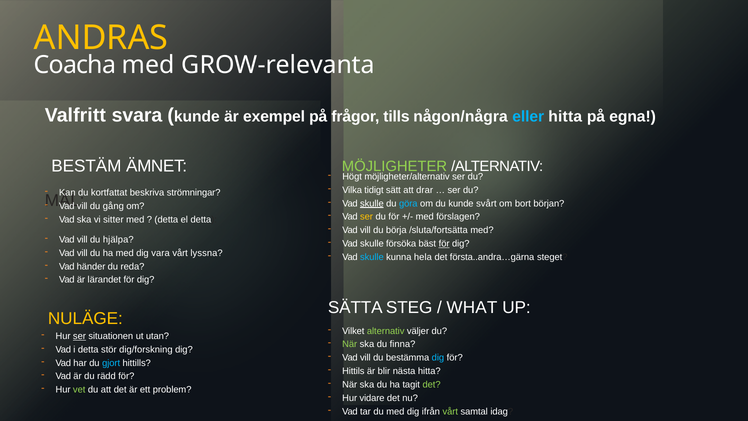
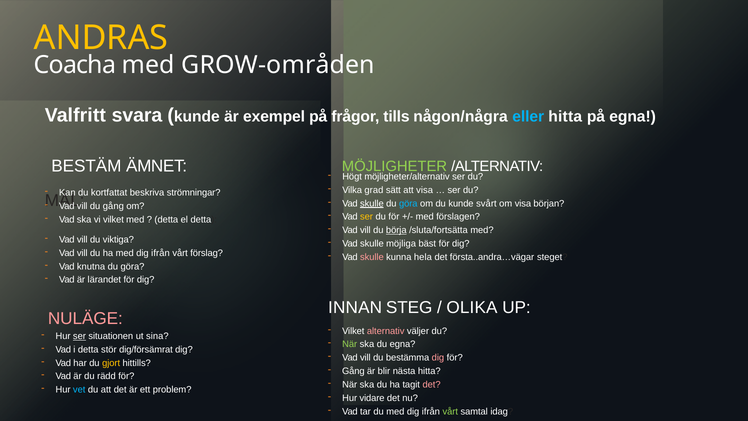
GROW-relevanta: GROW-relevanta -> GROW-områden
tidigt: tidigt -> grad
att drar: drar -> visa
om bort: bort -> visa
vi sitter: sitter -> vilket
börja underline: none -> present
hjälpa: hjälpa -> viktiga
försöka: försöka -> möjliga
för at (444, 244) underline: present -> none
ha med dig vara: vara -> ifrån
lyssna: lyssna -> förslag
skulle at (372, 257) colour: light blue -> pink
första..andra…gärna: första..andra…gärna -> första..andra…vägar
händer: händer -> knutna
reda at (132, 266): reda -> göra
SÄTTA: SÄTTA -> INNAN
WHAT: WHAT -> OLIKA
NULÄGE colour: yellow -> pink
alternativ colour: light green -> pink
utan: utan -> sina
du finna: finna -> egna
dig/forskning: dig/forskning -> dig/försämrat
dig at (438, 358) colour: light blue -> pink
gjort colour: light blue -> yellow
Hittils at (353, 371): Hittils -> Gång
det at (432, 385) colour: light green -> pink
vet colour: light green -> light blue
